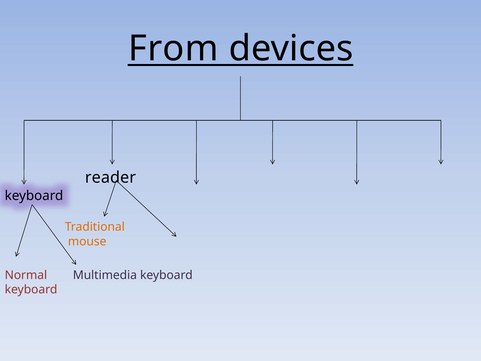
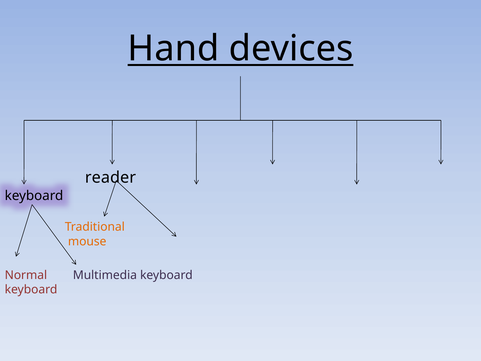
From: From -> Hand
